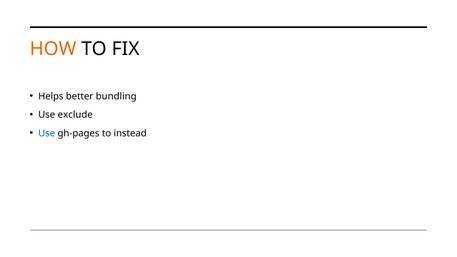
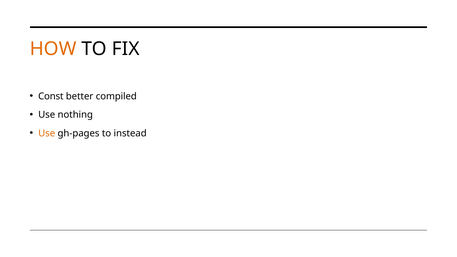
Helps: Helps -> Const
bundling: bundling -> compiled
exclude: exclude -> nothing
Use at (47, 133) colour: blue -> orange
